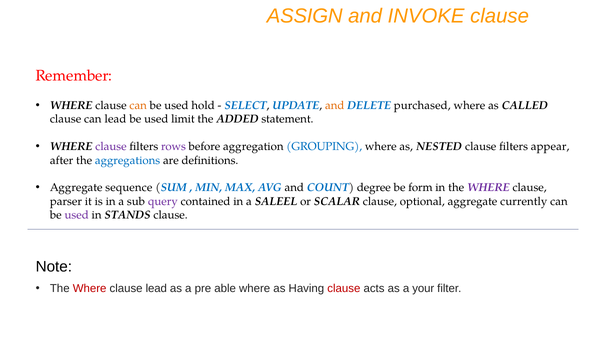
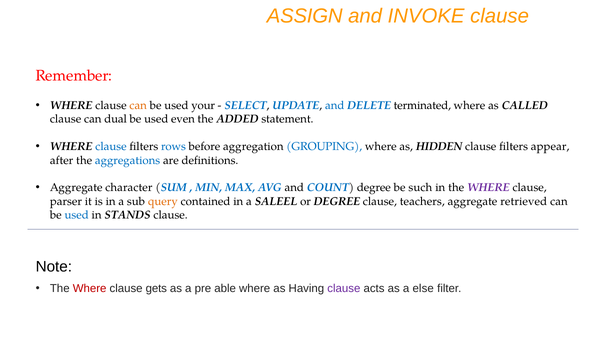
hold: hold -> your
and at (335, 105) colour: orange -> blue
purchased: purchased -> terminated
can lead: lead -> dual
limit: limit -> even
clause at (111, 147) colour: purple -> blue
rows colour: purple -> blue
NESTED: NESTED -> HIDDEN
sequence: sequence -> character
form: form -> such
query colour: purple -> orange
or SCALAR: SCALAR -> DEGREE
optional: optional -> teachers
currently: currently -> retrieved
used at (77, 215) colour: purple -> blue
clause lead: lead -> gets
clause at (344, 289) colour: red -> purple
your: your -> else
